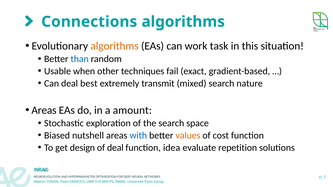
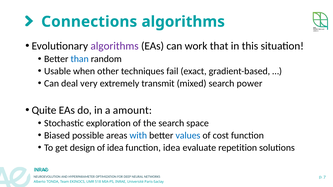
algorithms at (115, 46) colour: orange -> purple
task: task -> that
best: best -> very
nature: nature -> power
Areas at (44, 110): Areas -> Quite
nutshell: nutshell -> possible
values colour: orange -> blue
of deal: deal -> idea
